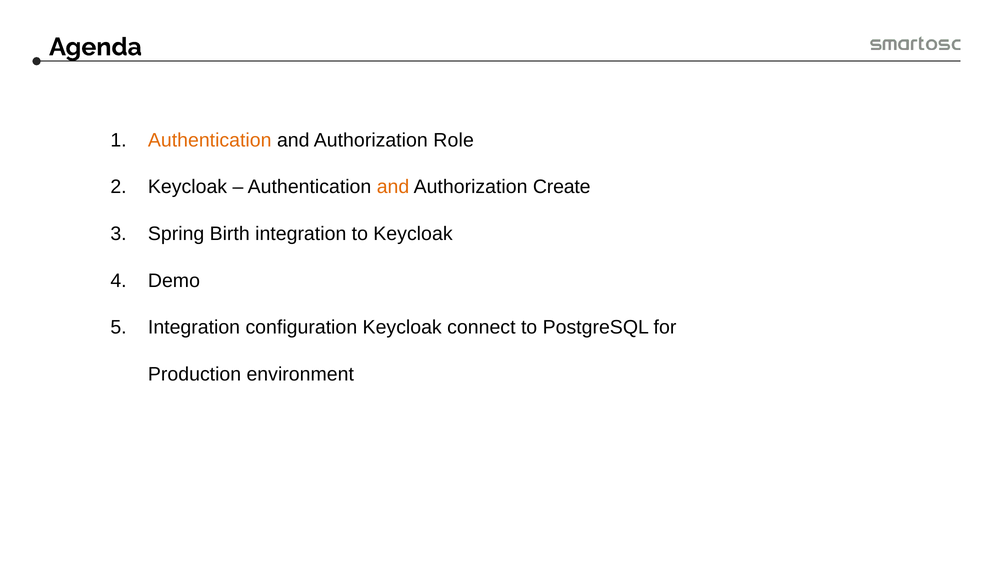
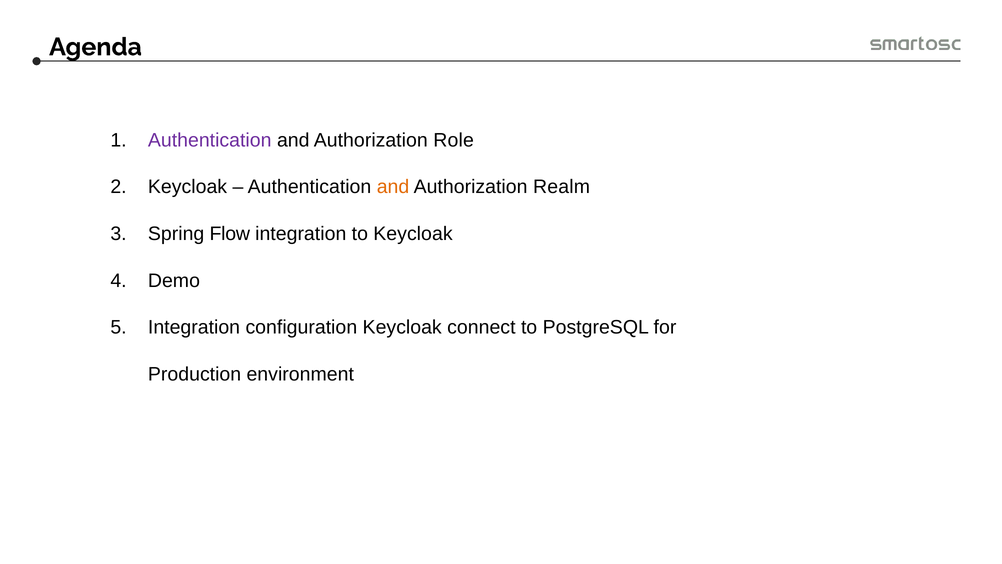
Authentication at (210, 140) colour: orange -> purple
Create: Create -> Realm
Birth: Birth -> Flow
